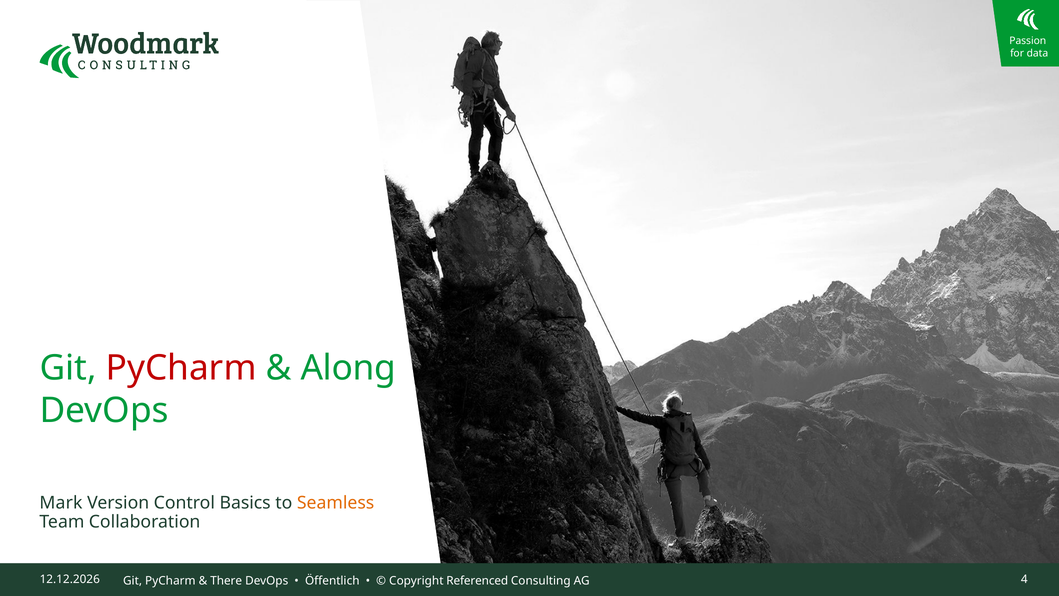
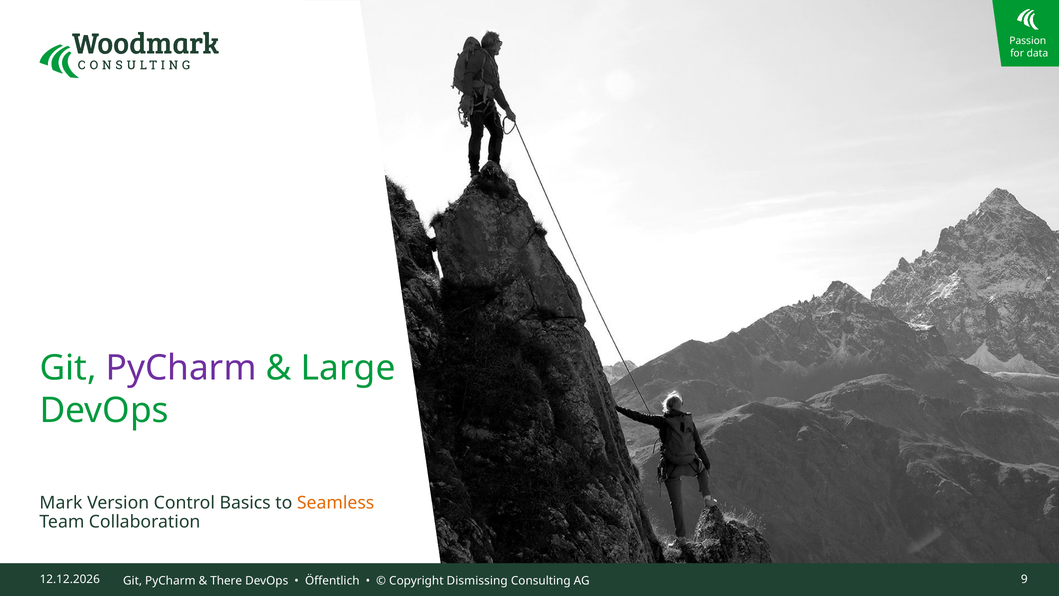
PyCharm at (181, 368) colour: red -> purple
Along: Along -> Large
Referenced: Referenced -> Dismissing
4: 4 -> 9
